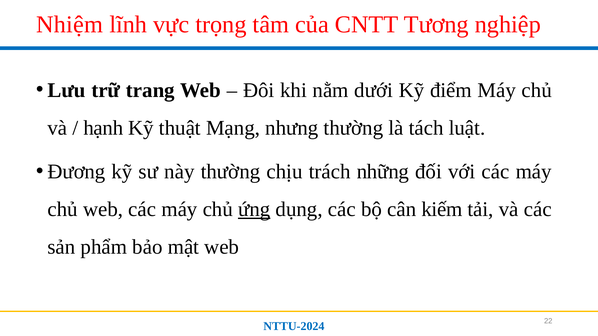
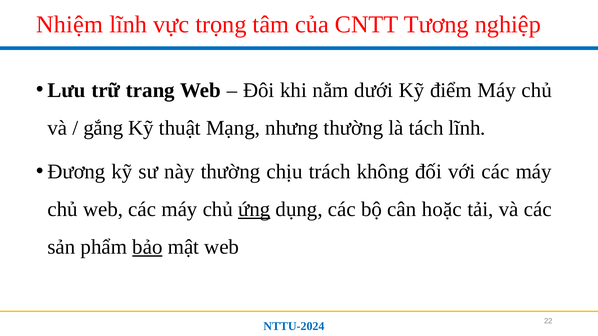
hạnh: hạnh -> gắng
tách luật: luật -> lĩnh
những: những -> không
kiếm: kiếm -> hoặc
bảo underline: none -> present
